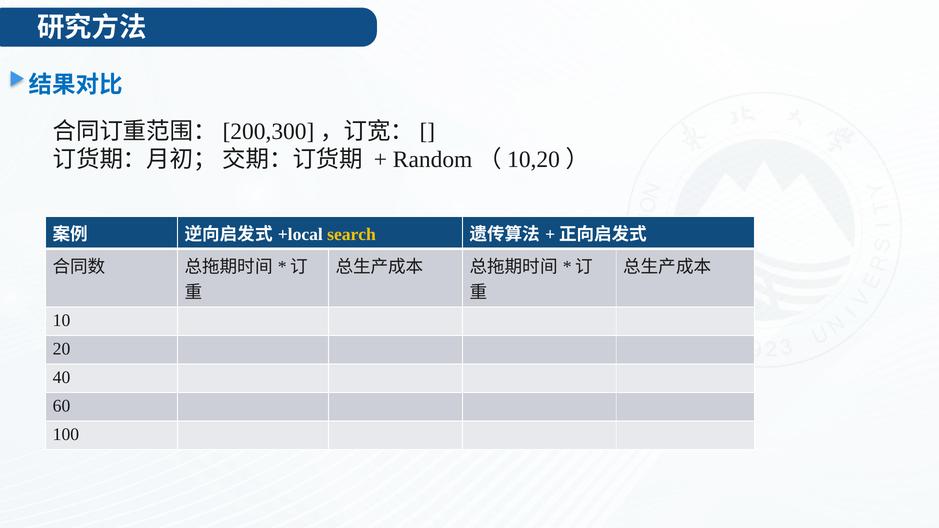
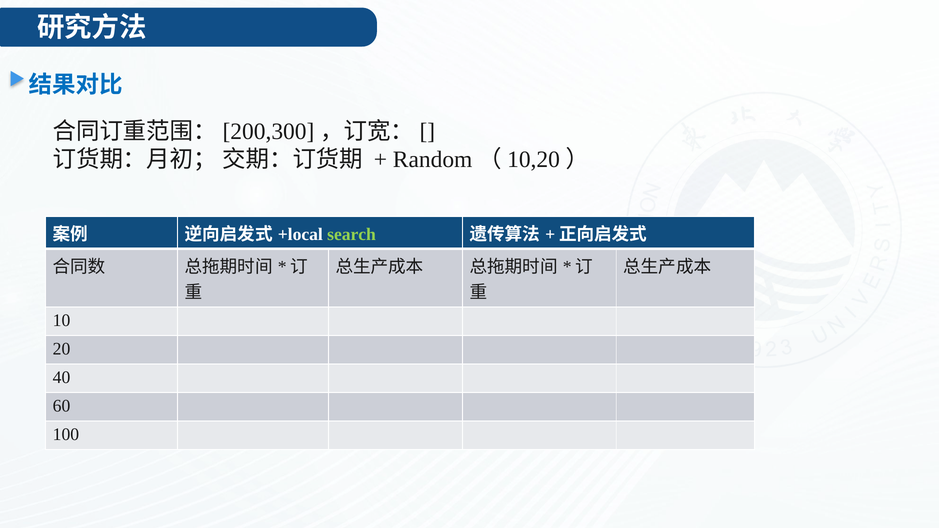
search colour: yellow -> light green
